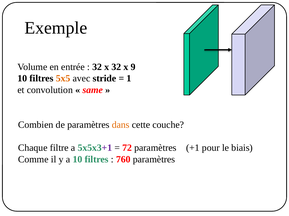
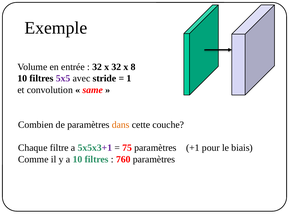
9: 9 -> 8
5x5 colour: orange -> purple
72: 72 -> 75
